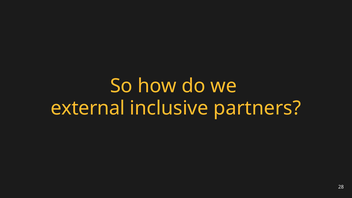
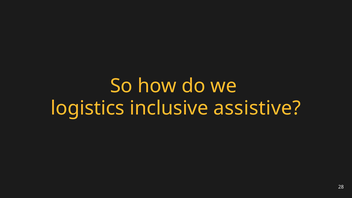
external: external -> logistics
partners: partners -> assistive
